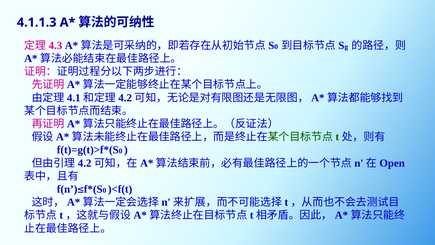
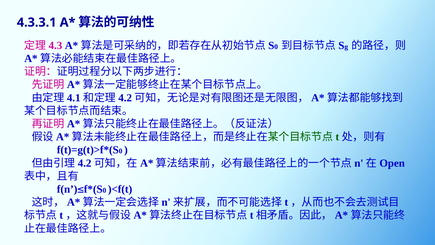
4.1.1.3: 4.1.1.3 -> 4.3.3.1
